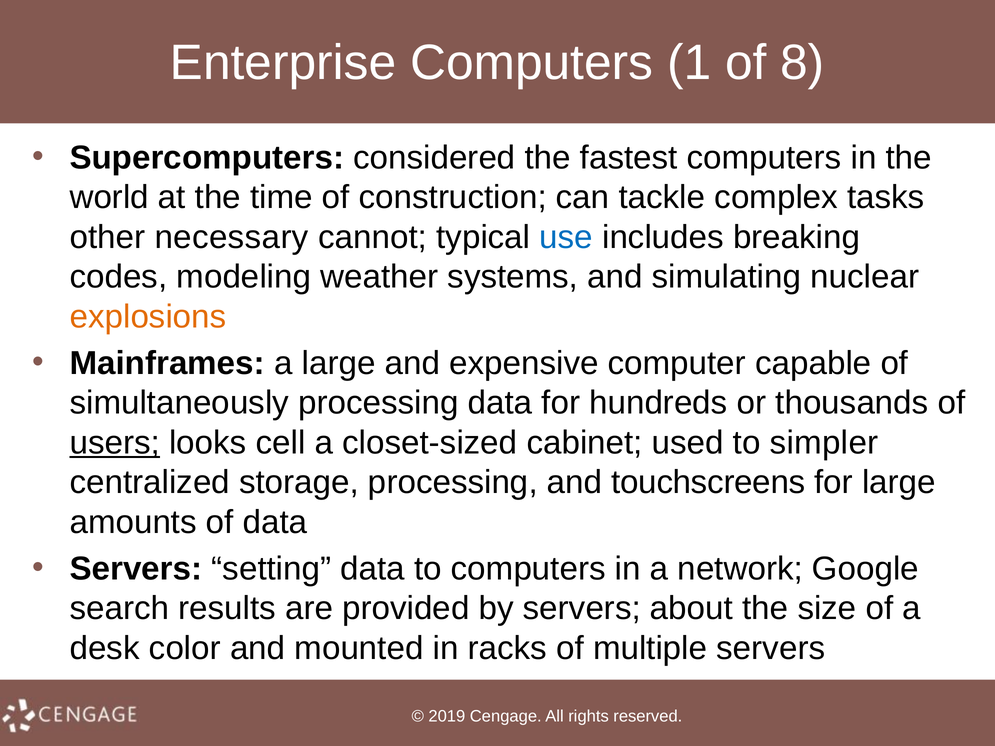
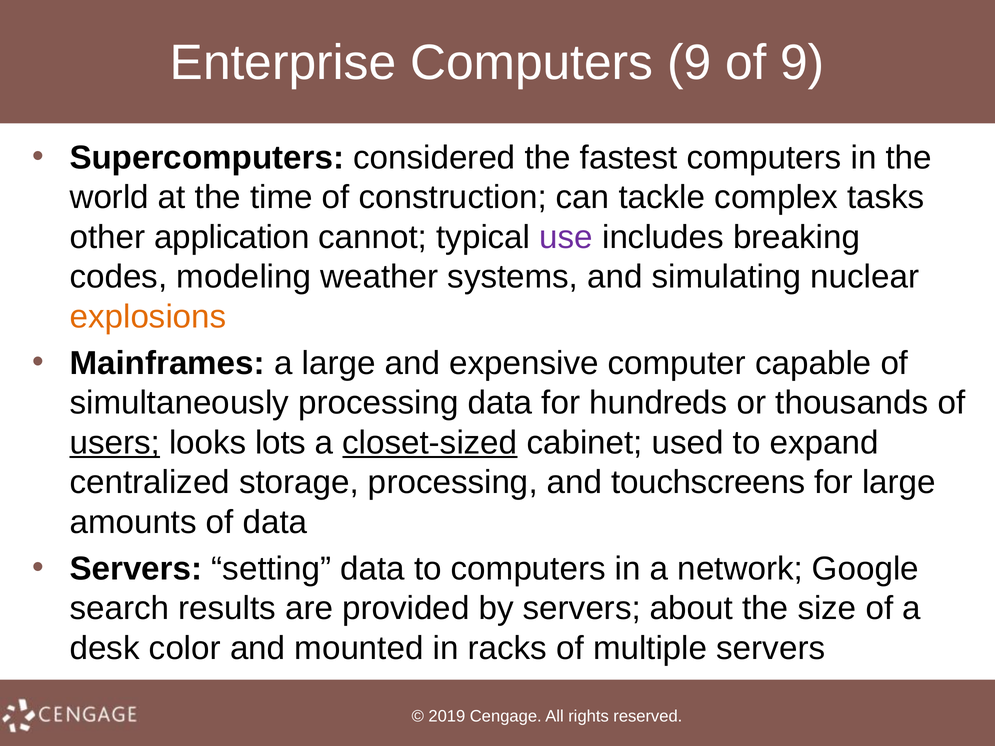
Computers 1: 1 -> 9
of 8: 8 -> 9
necessary: necessary -> application
use colour: blue -> purple
cell: cell -> lots
closet-sized underline: none -> present
simpler: simpler -> expand
